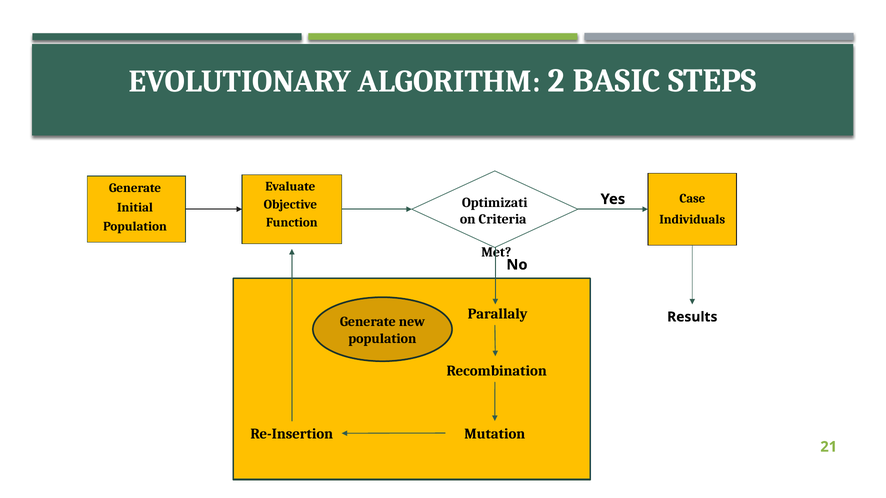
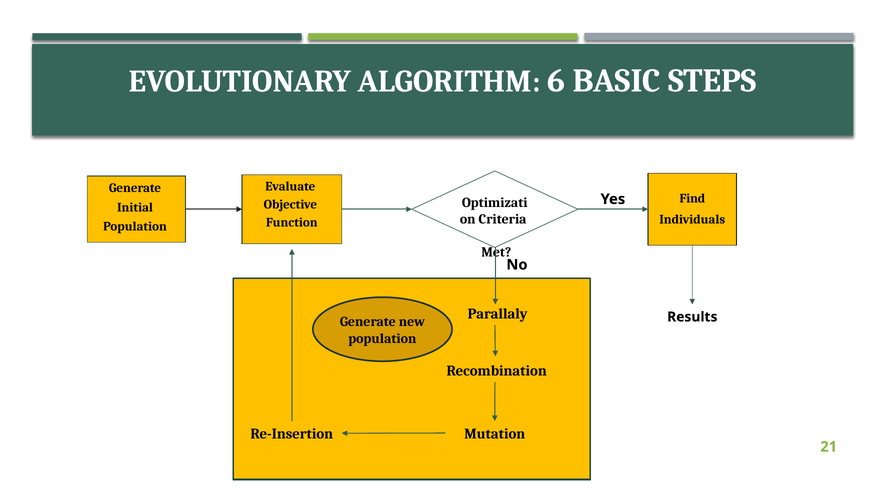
2: 2 -> 6
Case: Case -> Find
